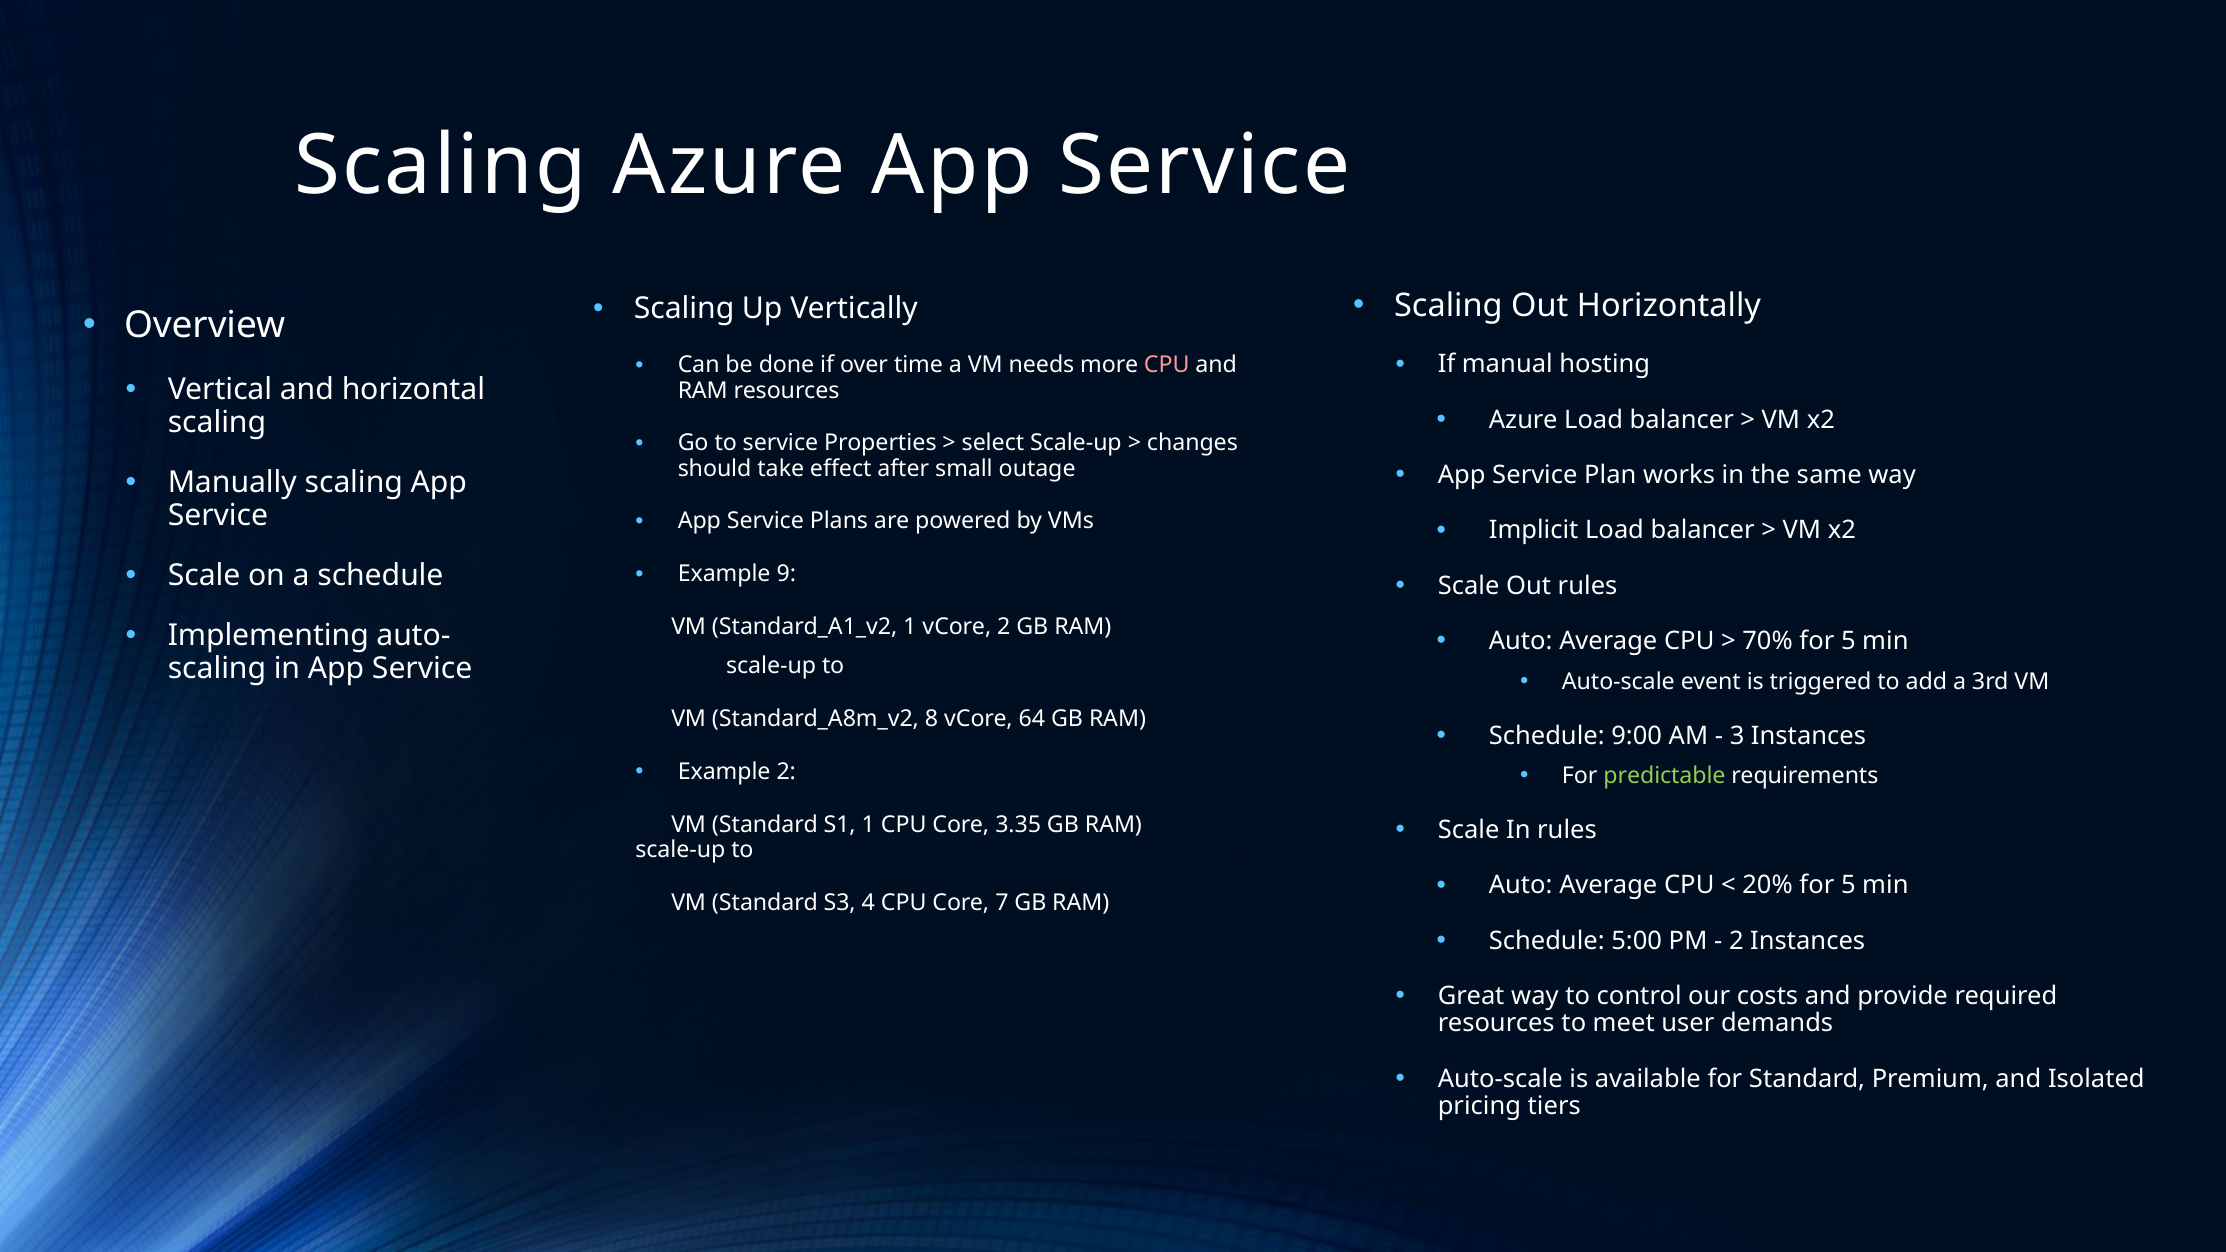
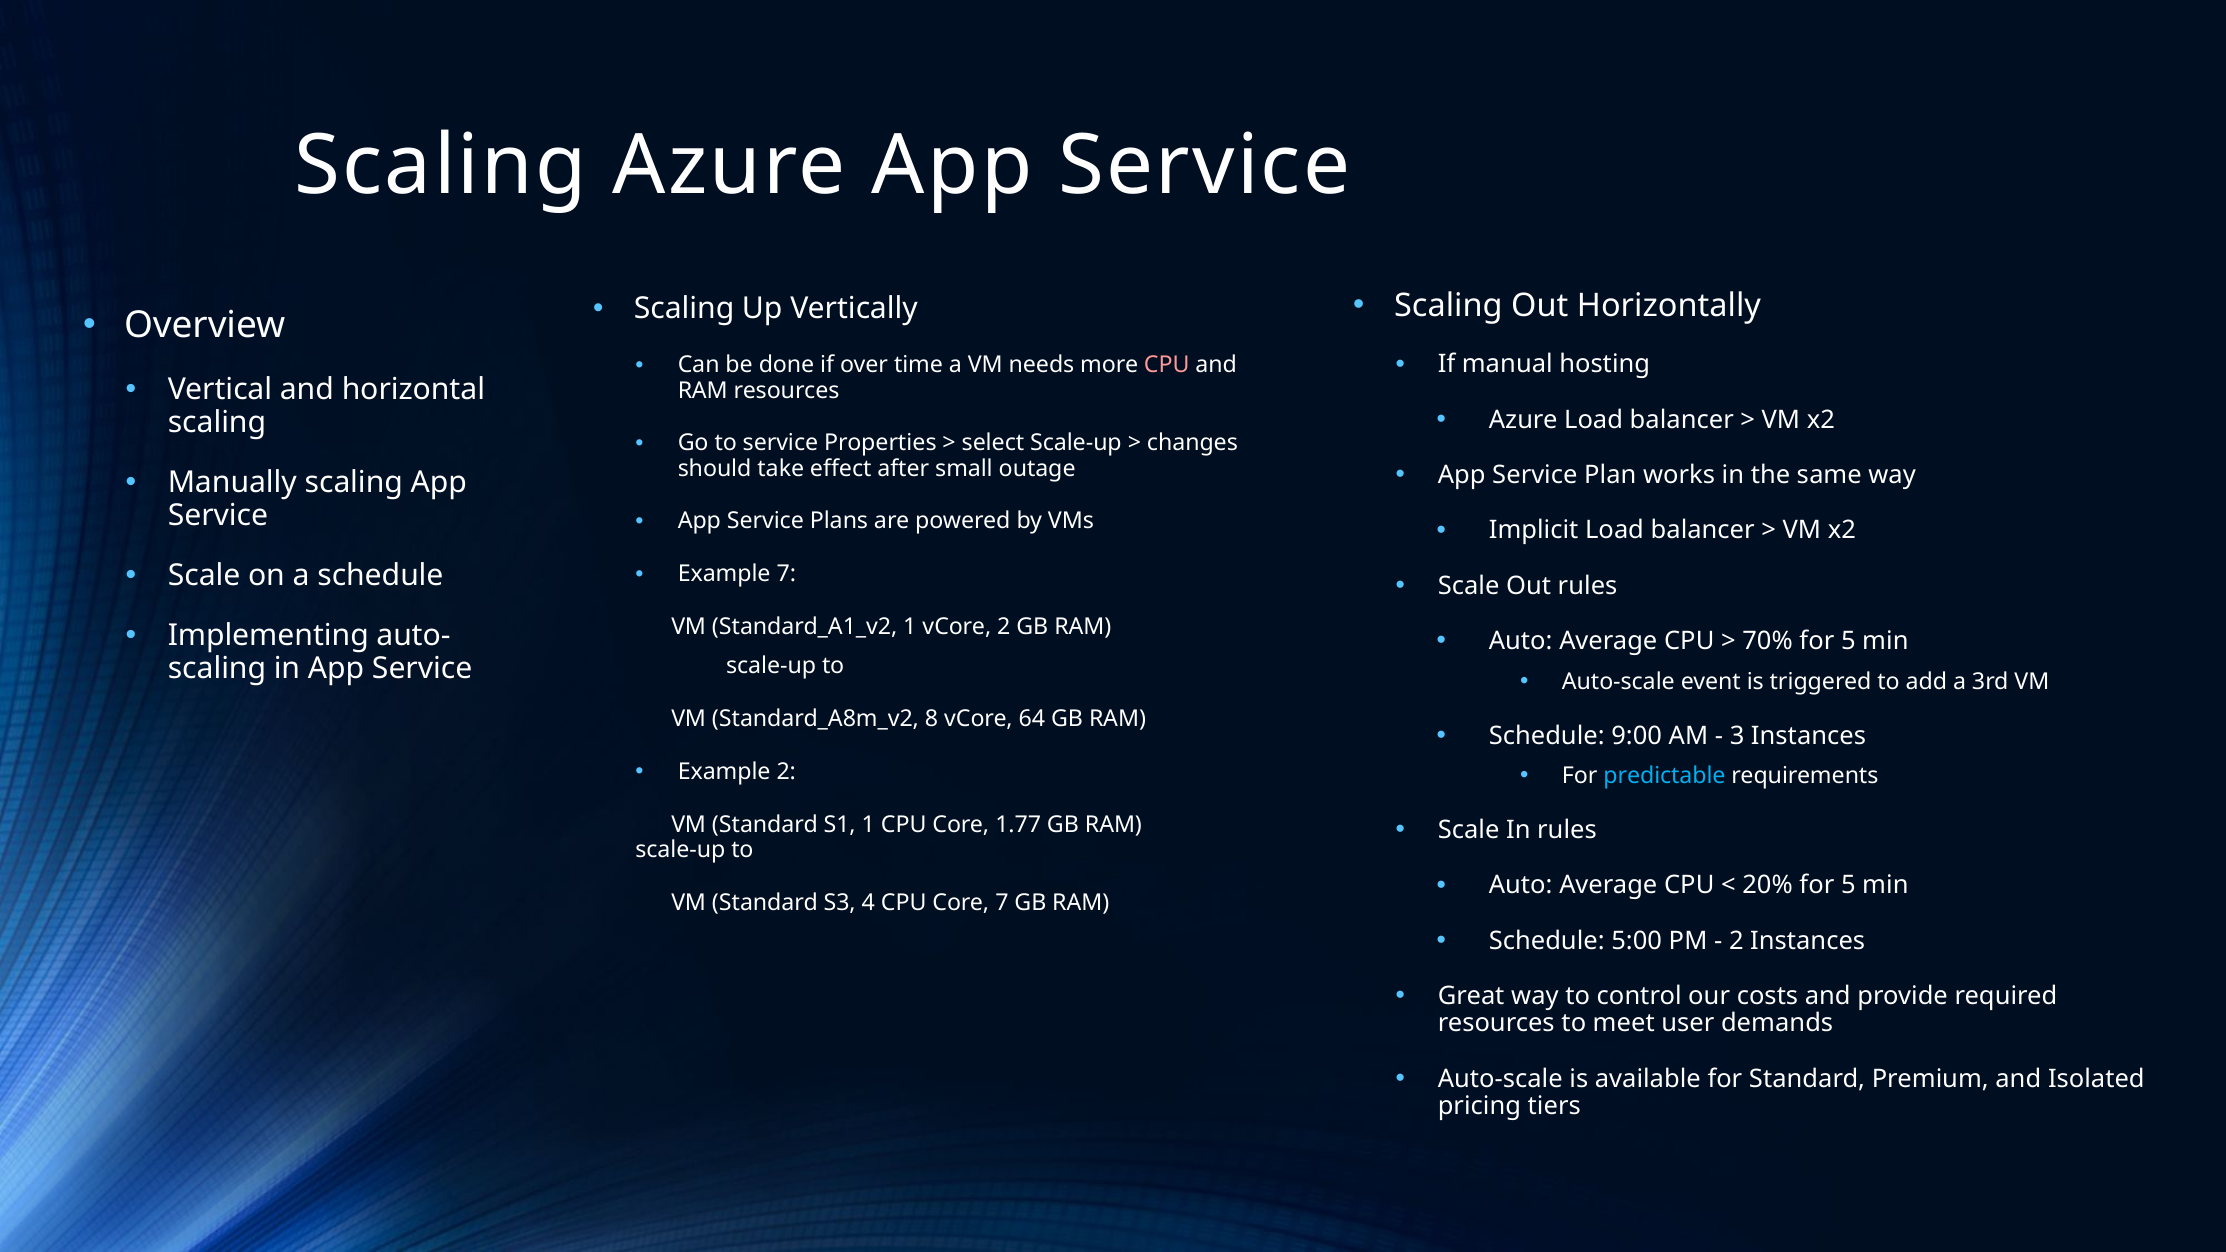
Example 9: 9 -> 7
predictable colour: light green -> light blue
3.35: 3.35 -> 1.77
